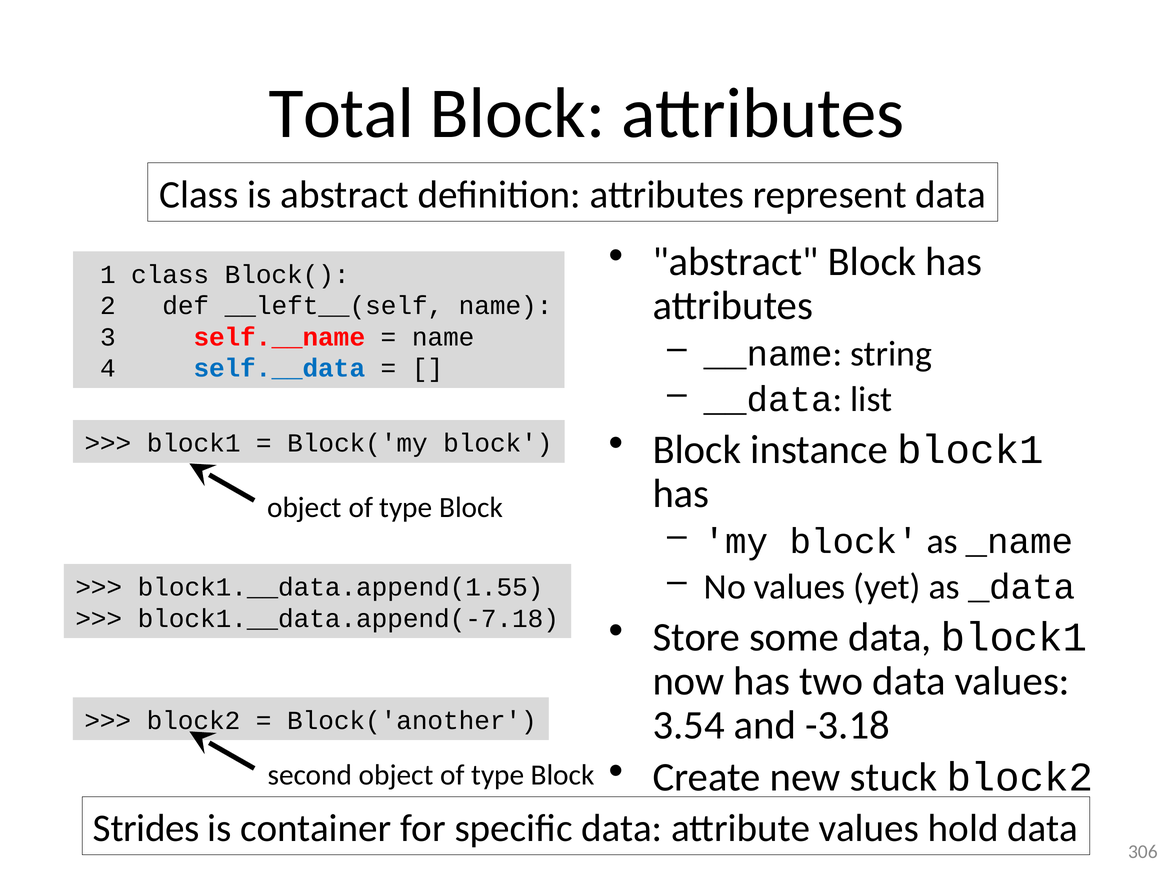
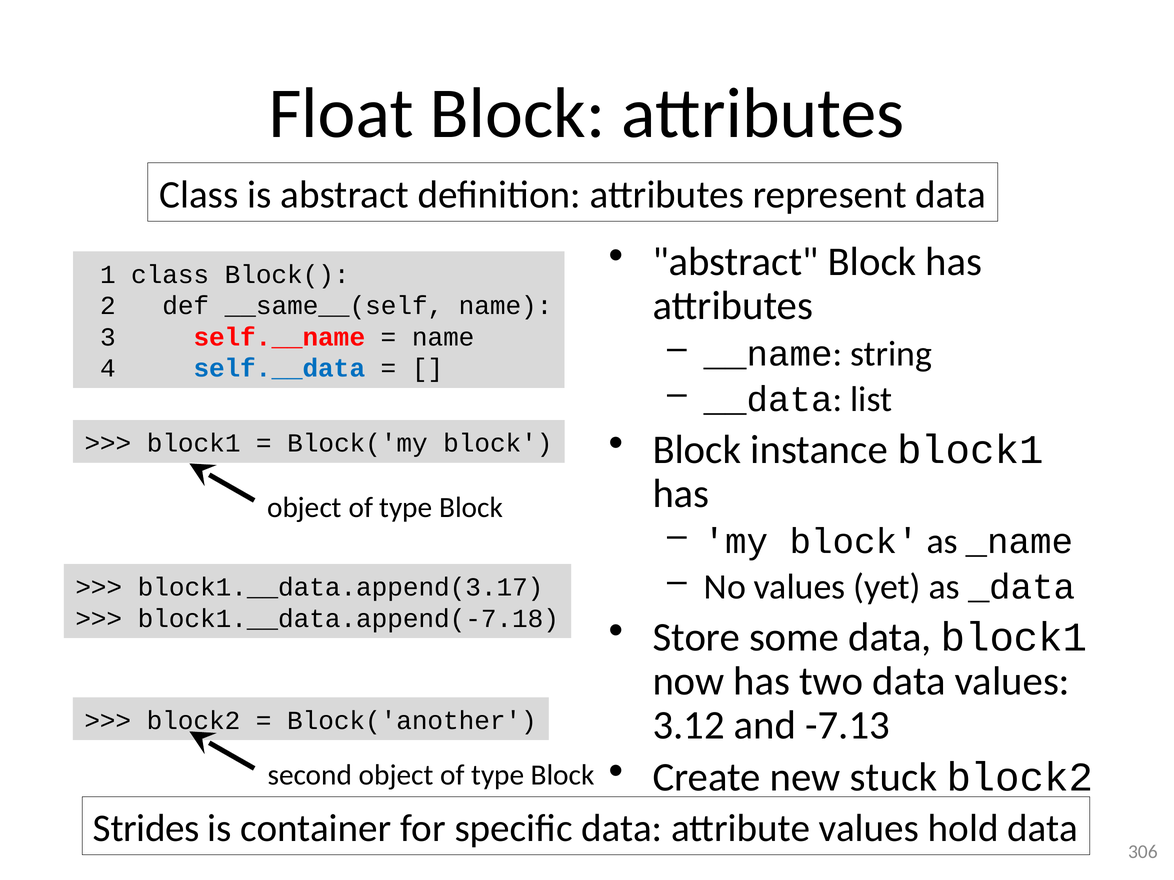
Total: Total -> Float
__left__(self: __left__(self -> __same__(self
block1.__data.append(1.55: block1.__data.append(1.55 -> block1.__data.append(3.17
3.54: 3.54 -> 3.12
-3.18: -3.18 -> -7.13
